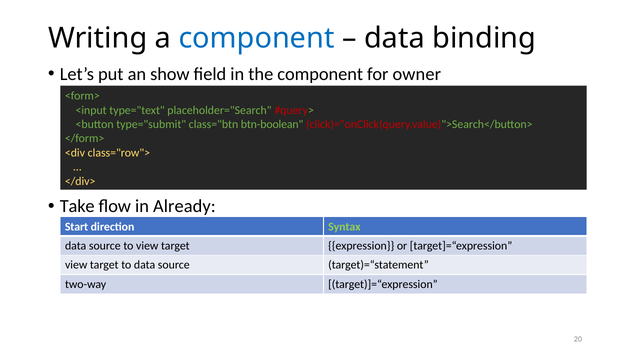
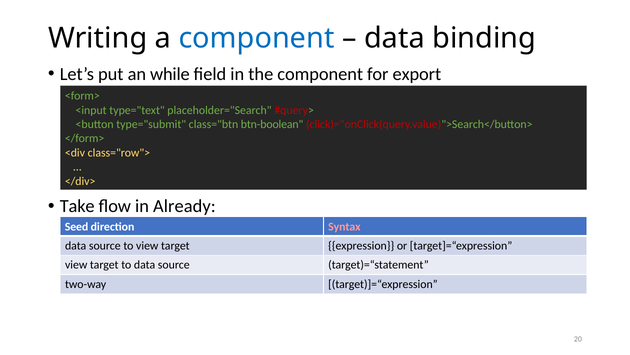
show: show -> while
owner: owner -> export
Start: Start -> Seed
Syntax colour: light green -> pink
